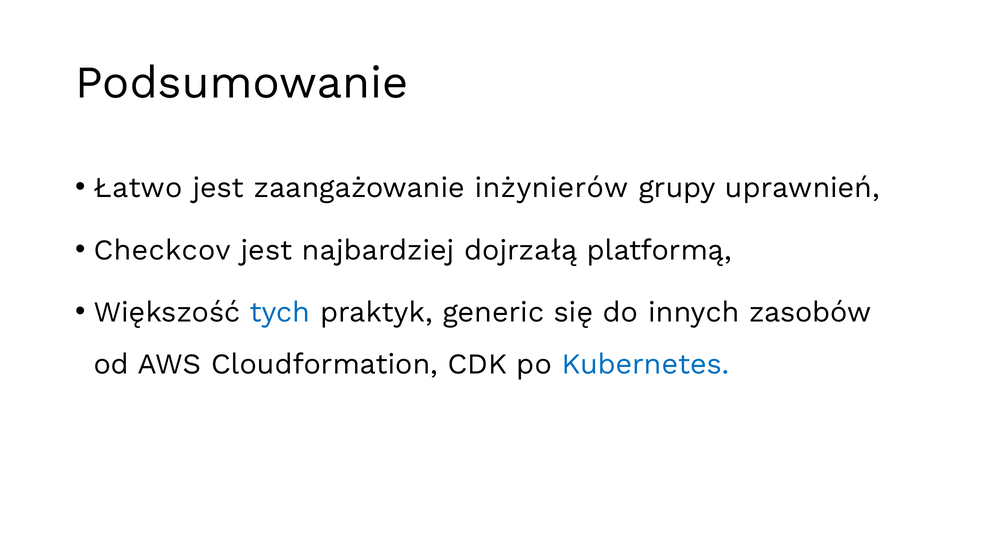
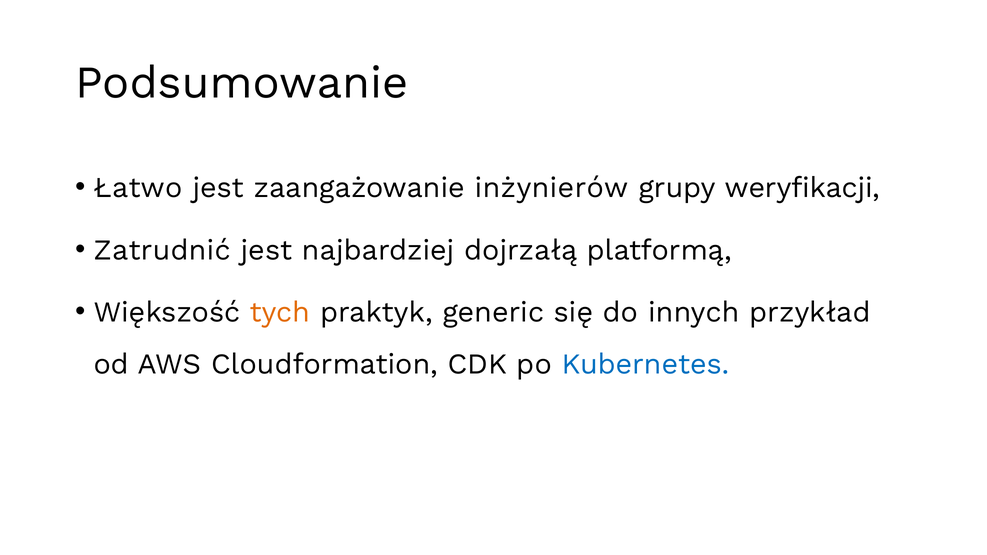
uprawnień: uprawnień -> weryfikacji
Checkcov: Checkcov -> Zatrudnić
tych colour: blue -> orange
zasobów: zasobów -> przykład
